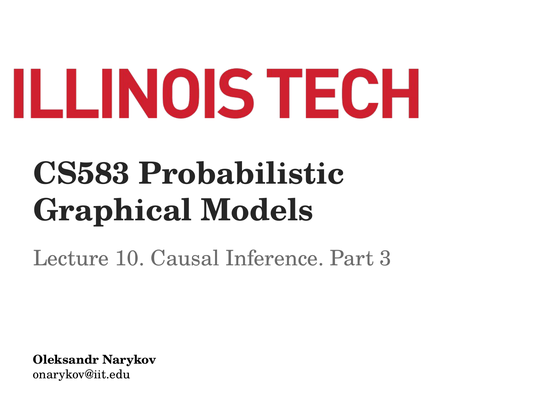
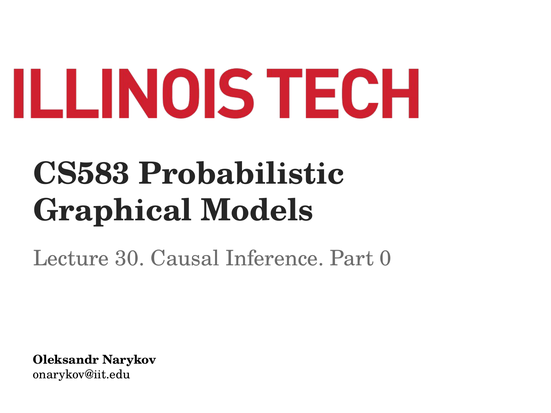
10: 10 -> 30
3: 3 -> 0
